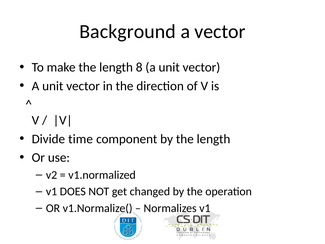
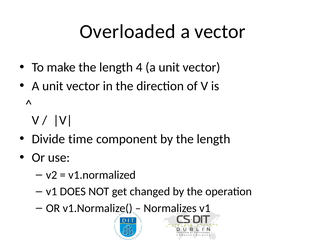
Background: Background -> Overloaded
8: 8 -> 4
